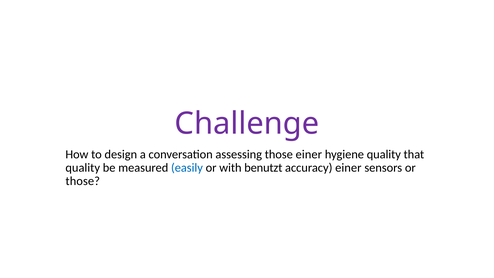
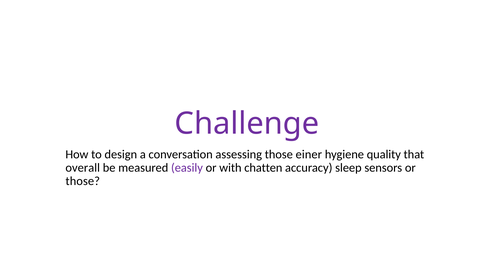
quality at (83, 168): quality -> overall
easily colour: blue -> purple
benutzt: benutzt -> chatten
accuracy einer: einer -> sleep
